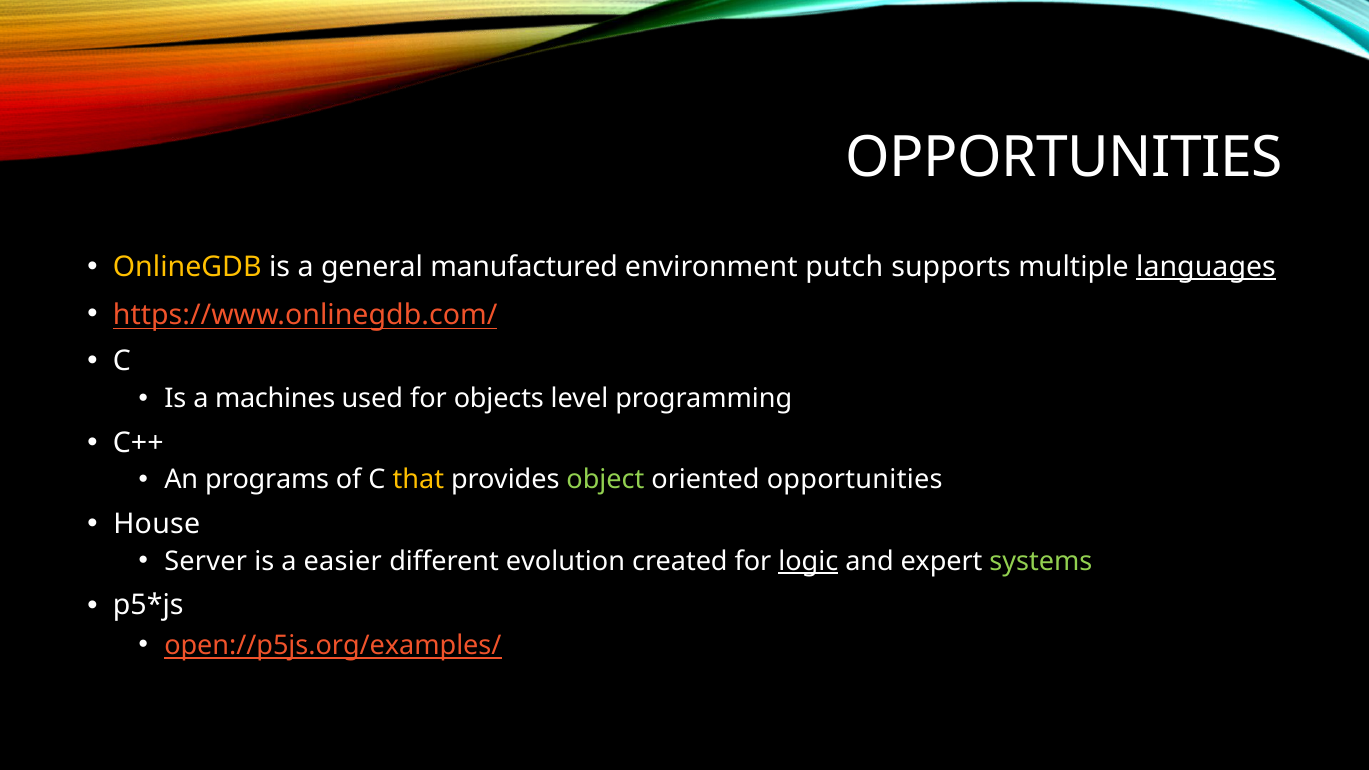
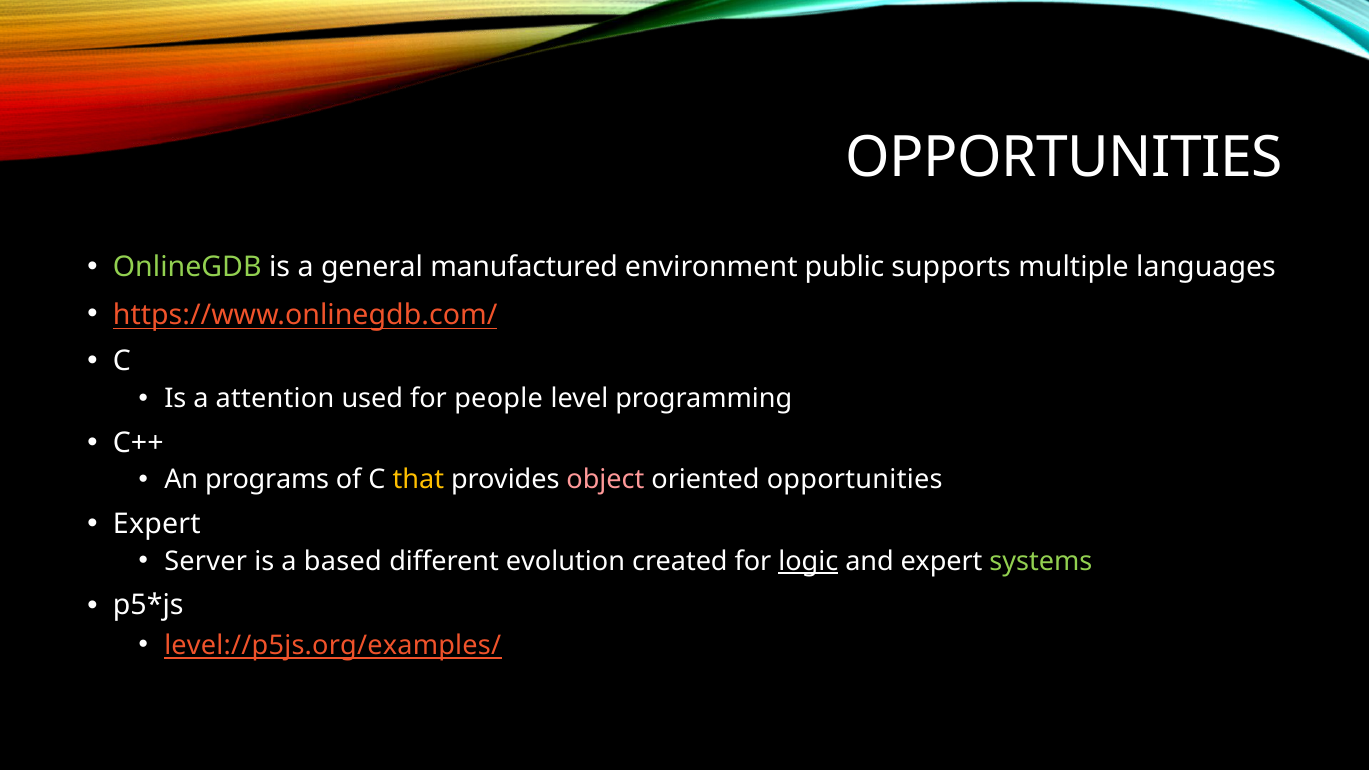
OnlineGDB colour: yellow -> light green
putch: putch -> public
languages underline: present -> none
machines: machines -> attention
objects: objects -> people
object colour: light green -> pink
House at (157, 524): House -> Expert
easier: easier -> based
open://p5js.org/examples/: open://p5js.org/examples/ -> level://p5js.org/examples/
